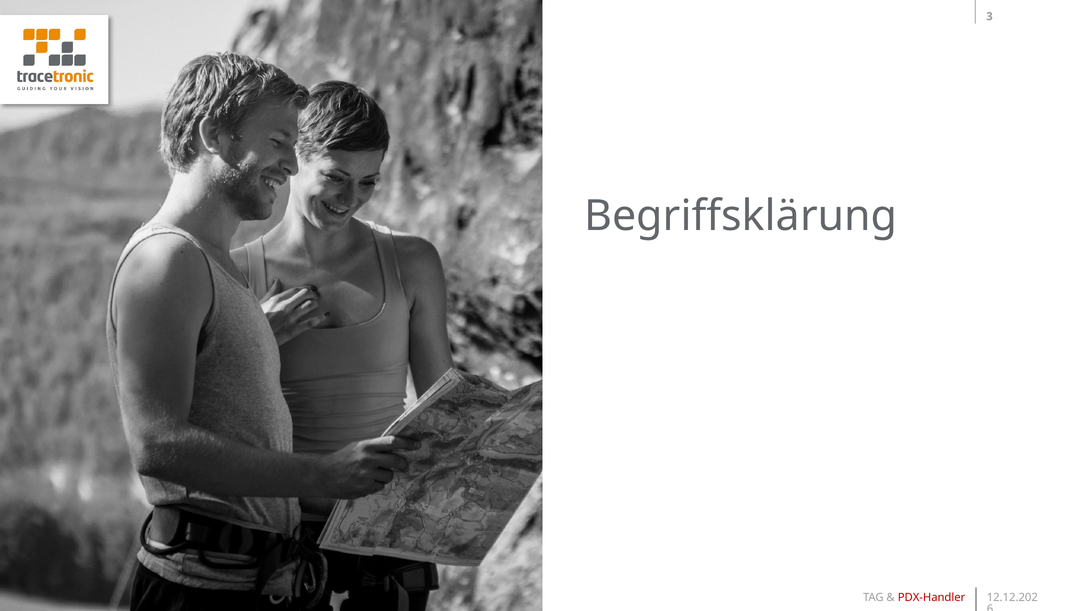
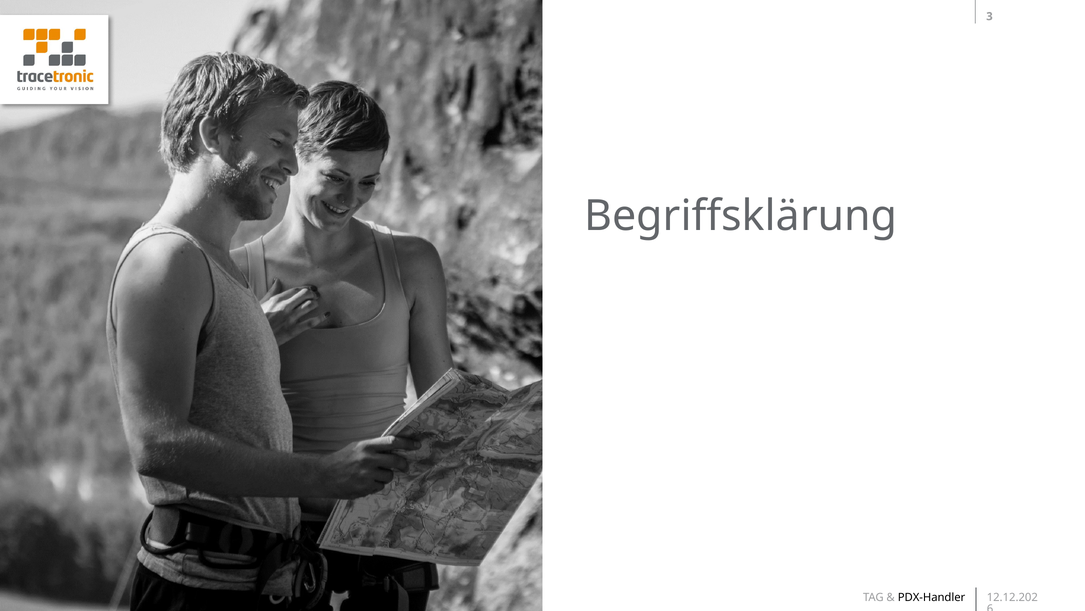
PDX-Handler colour: red -> black
